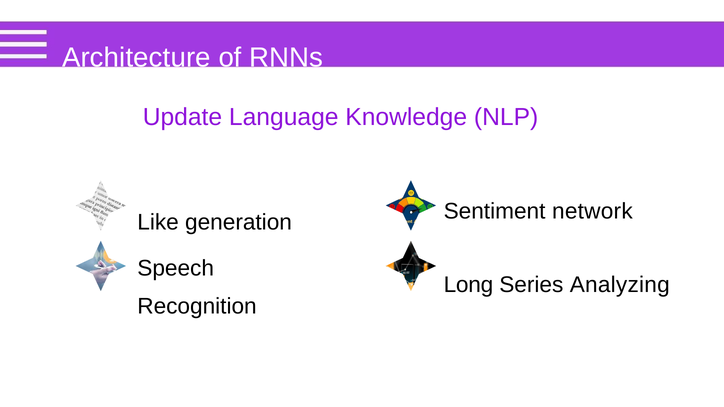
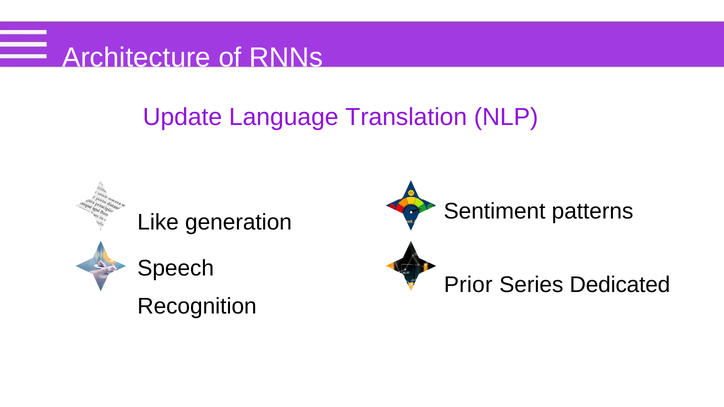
Knowledge: Knowledge -> Translation
network: network -> patterns
Long: Long -> Prior
Analyzing: Analyzing -> Dedicated
